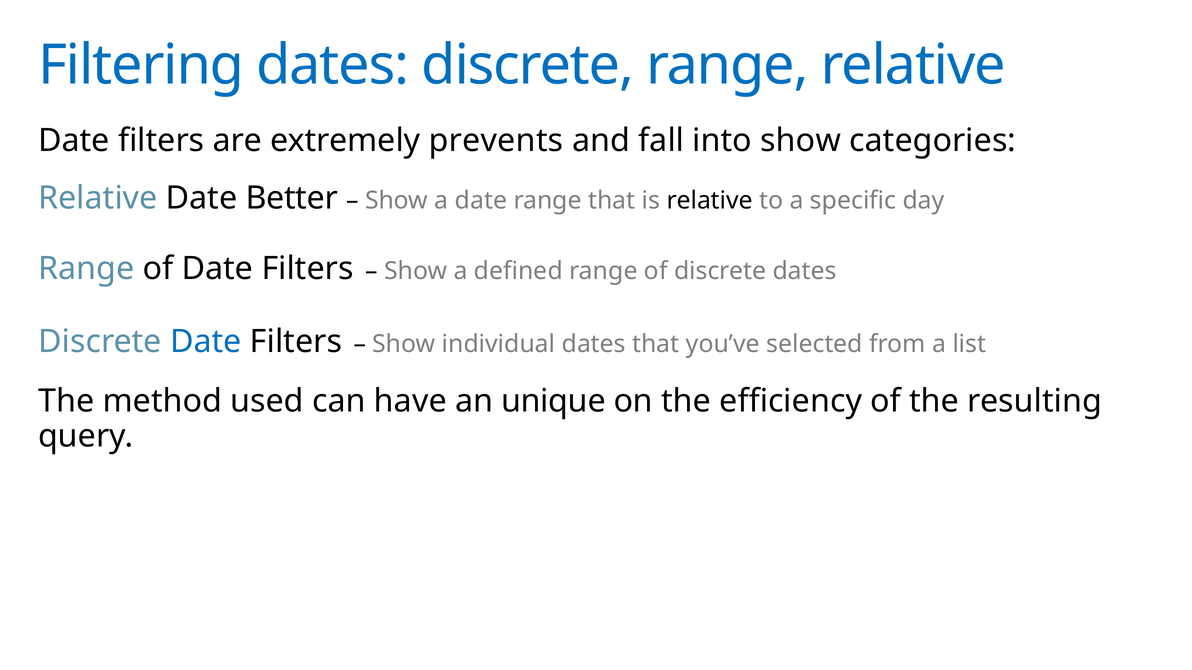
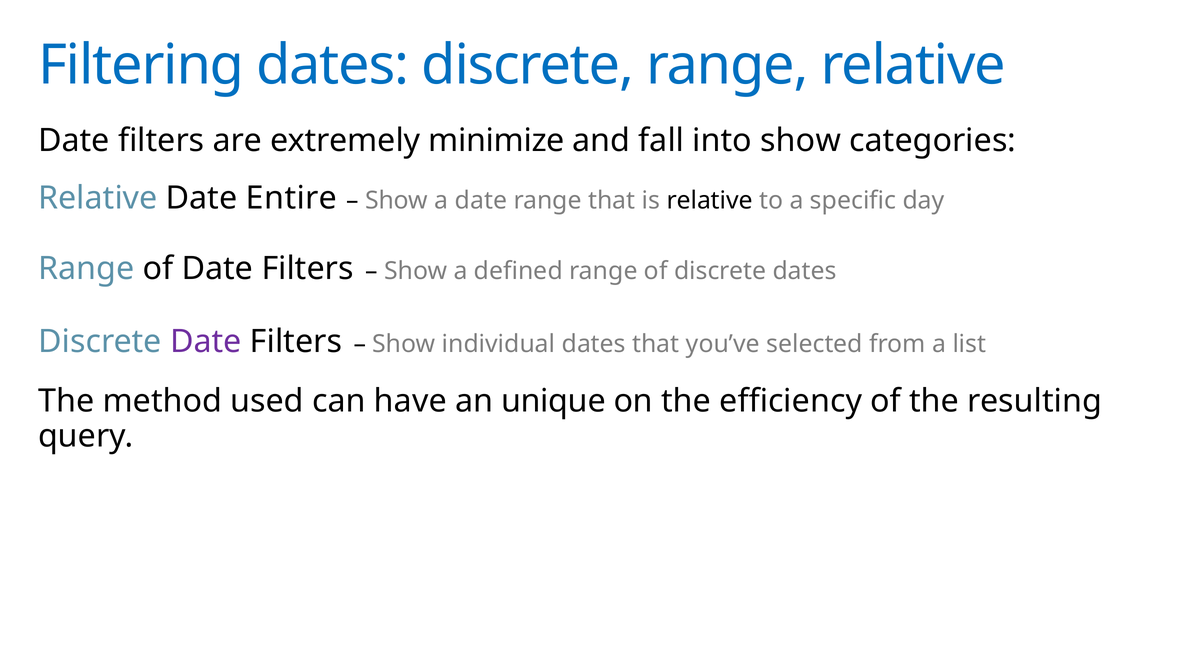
prevents: prevents -> minimize
Better: Better -> Entire
Date at (206, 342) colour: blue -> purple
